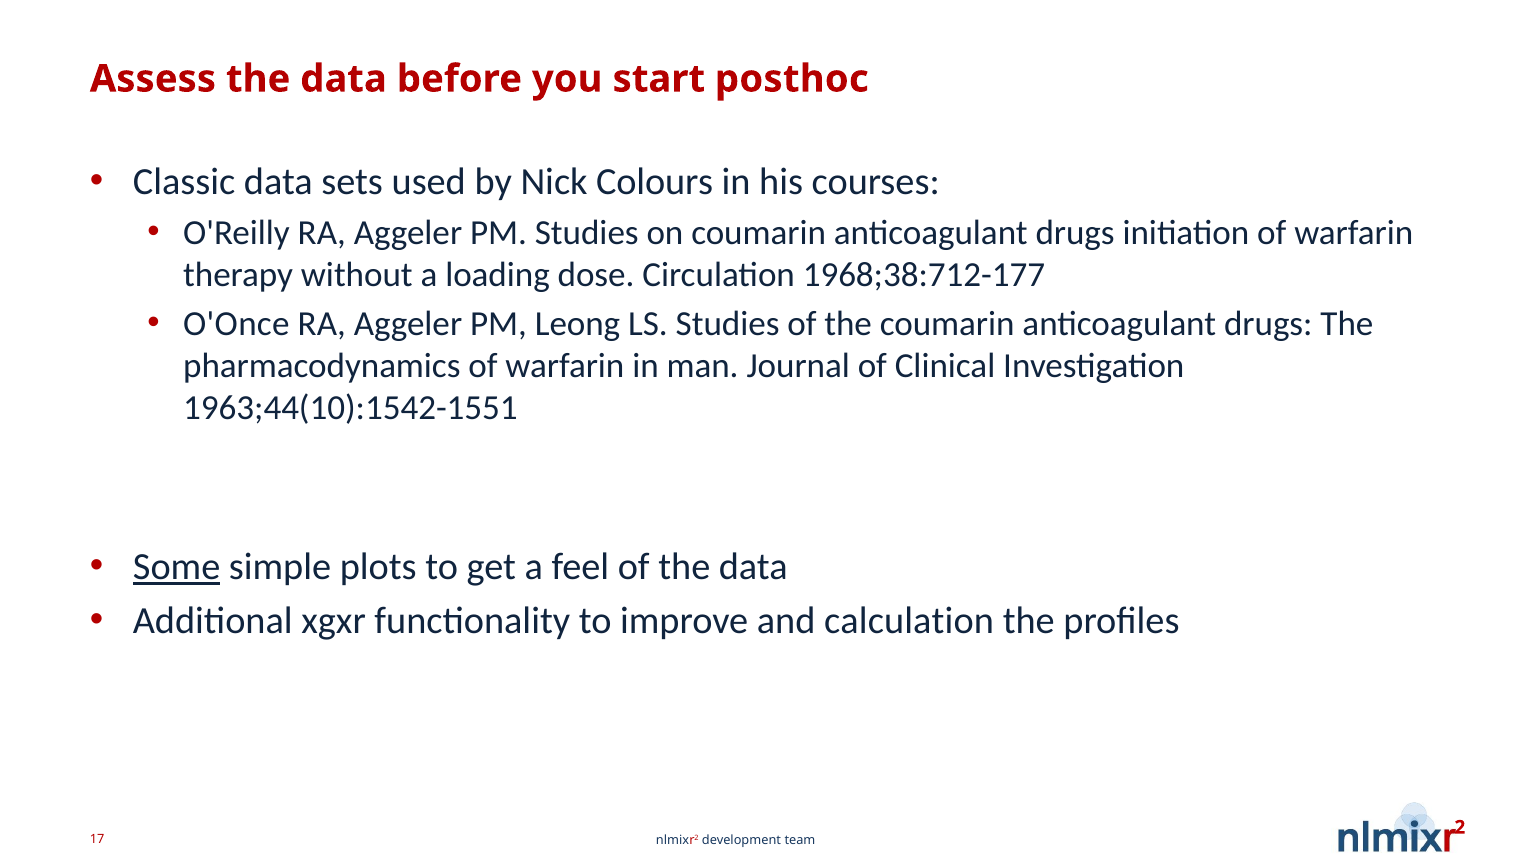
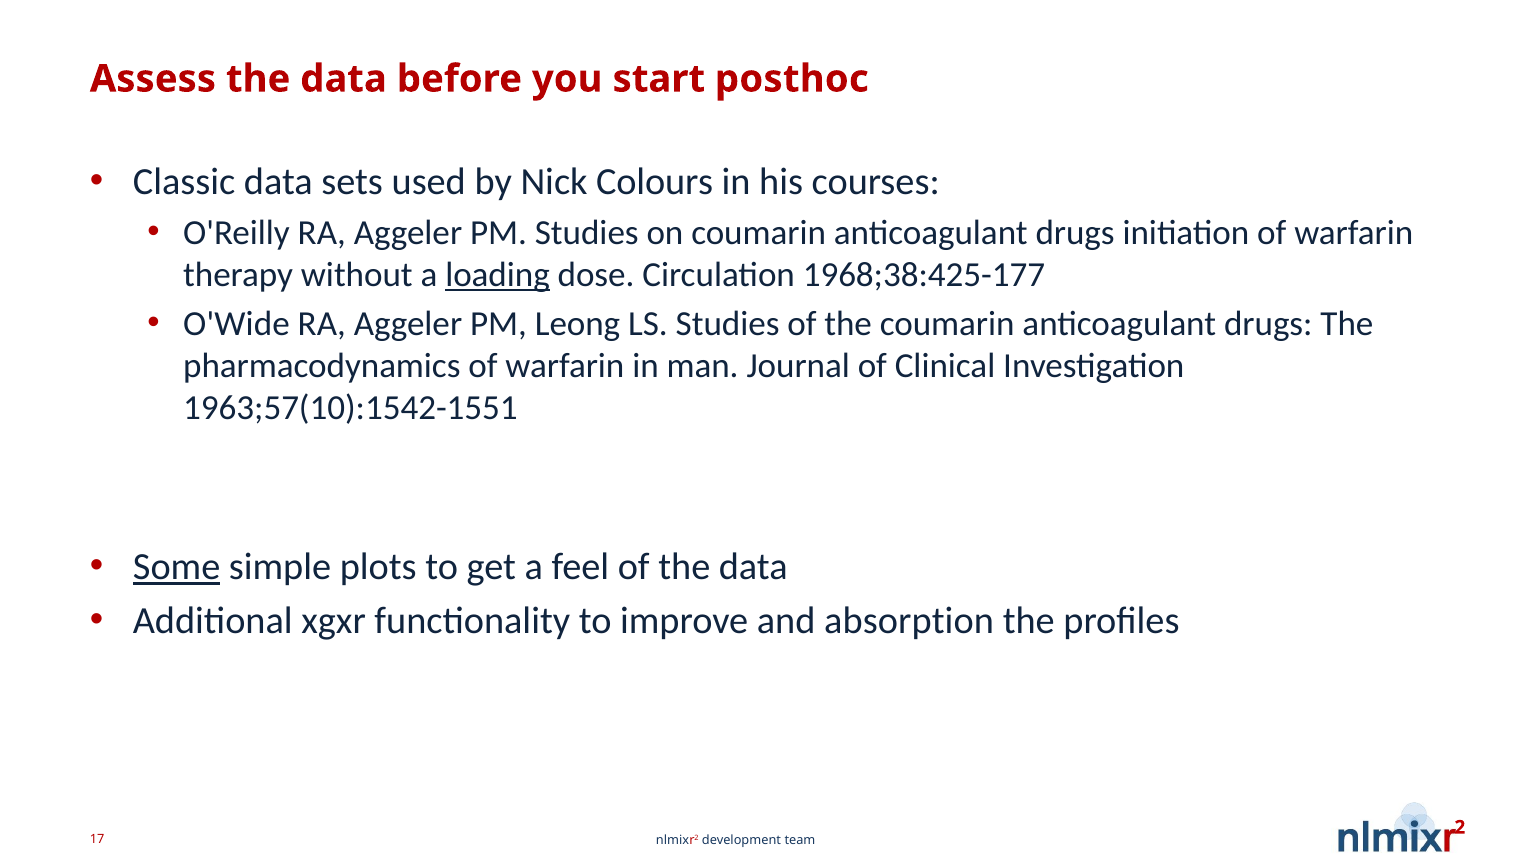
loading underline: none -> present
1968;38:712-177: 1968;38:712-177 -> 1968;38:425-177
O'Once: O'Once -> O'Wide
1963;44(10):1542-1551: 1963;44(10):1542-1551 -> 1963;57(10):1542-1551
calculation: calculation -> absorption
